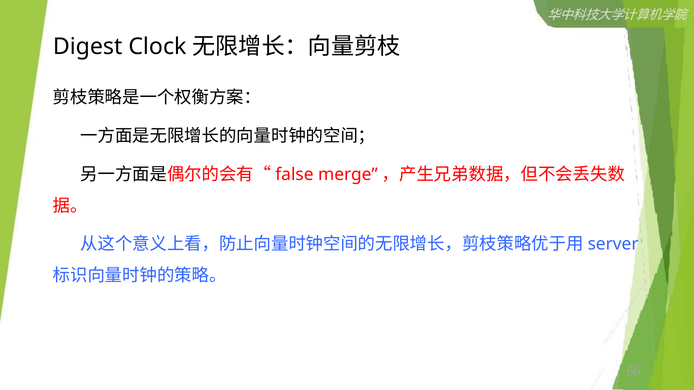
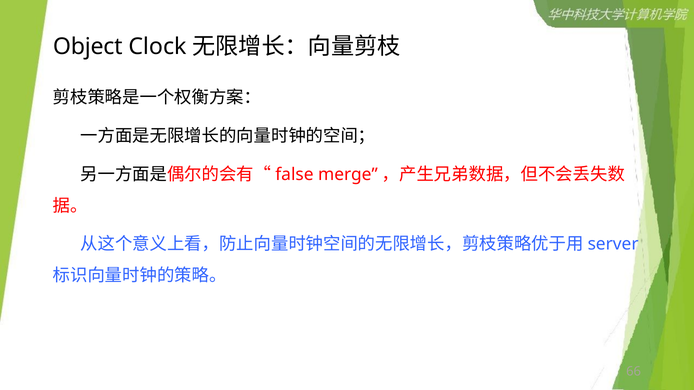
Digest: Digest -> Object
